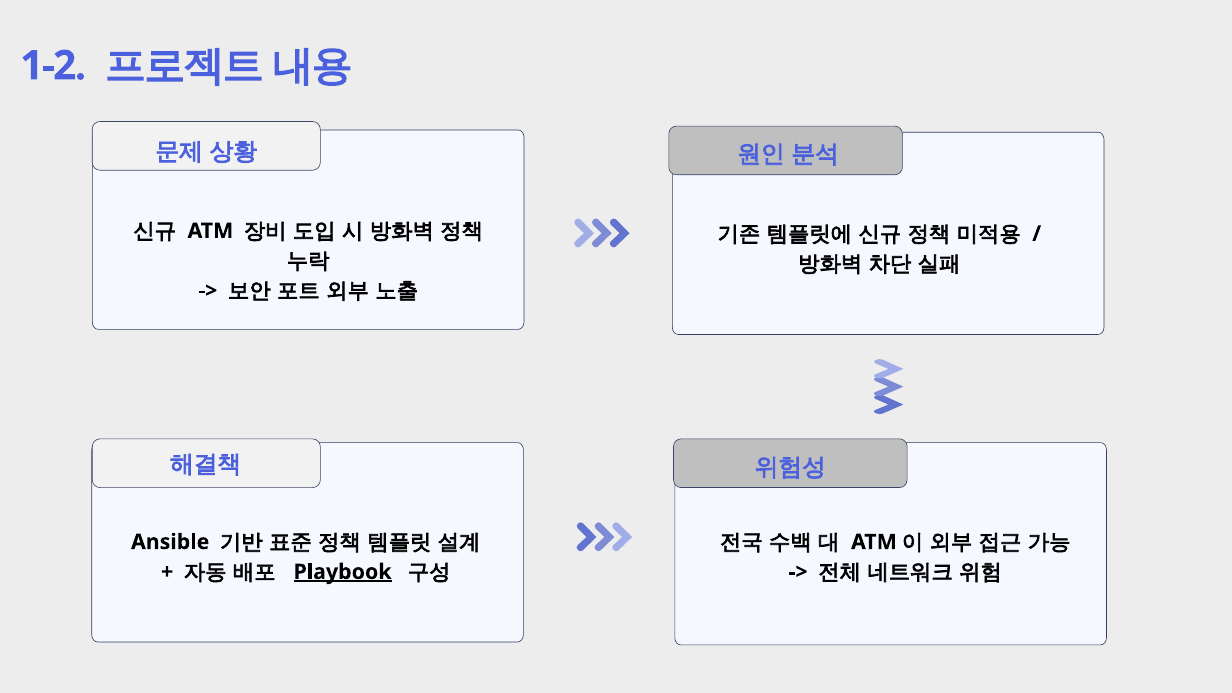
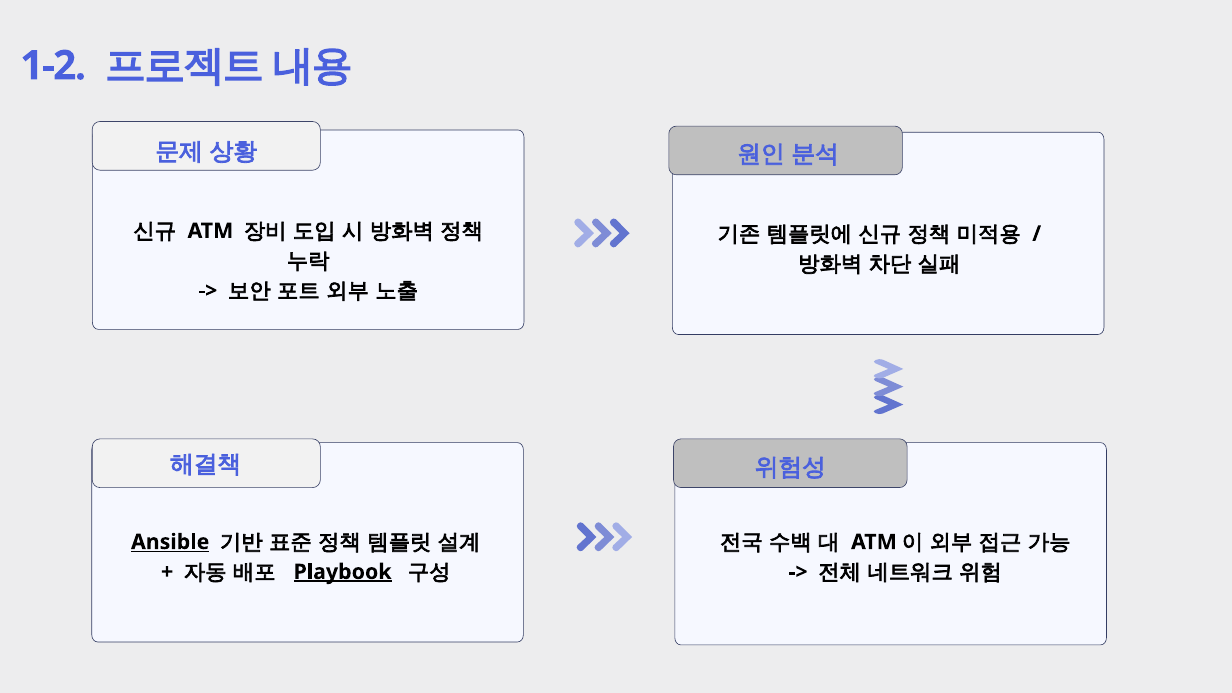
Ansible underline: none -> present
